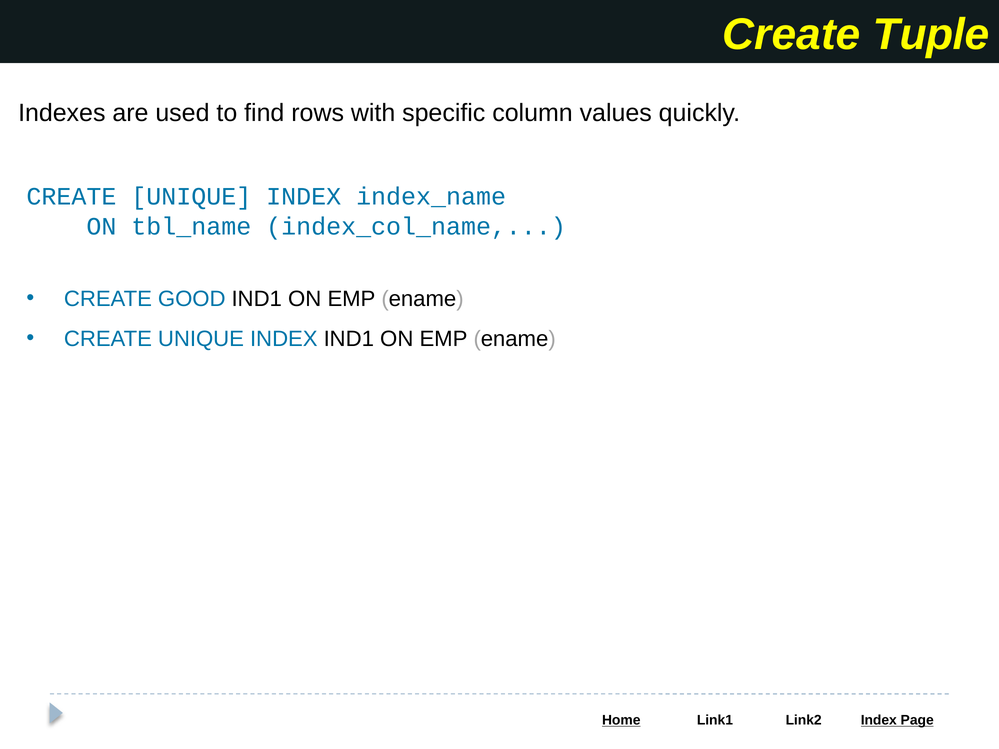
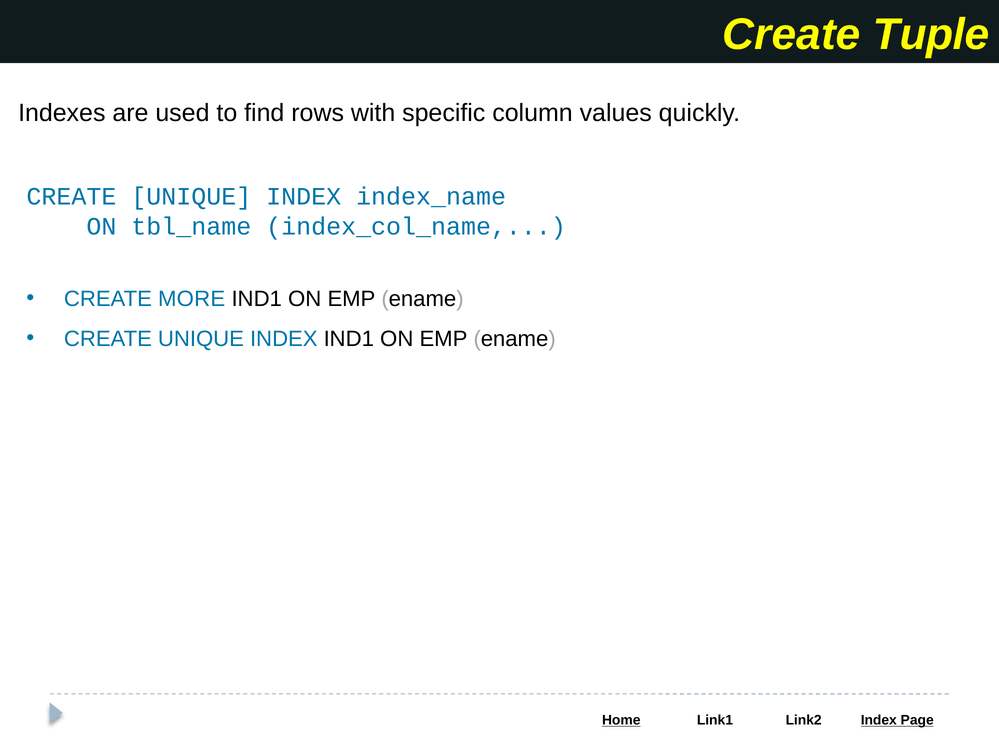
GOOD: GOOD -> MORE
